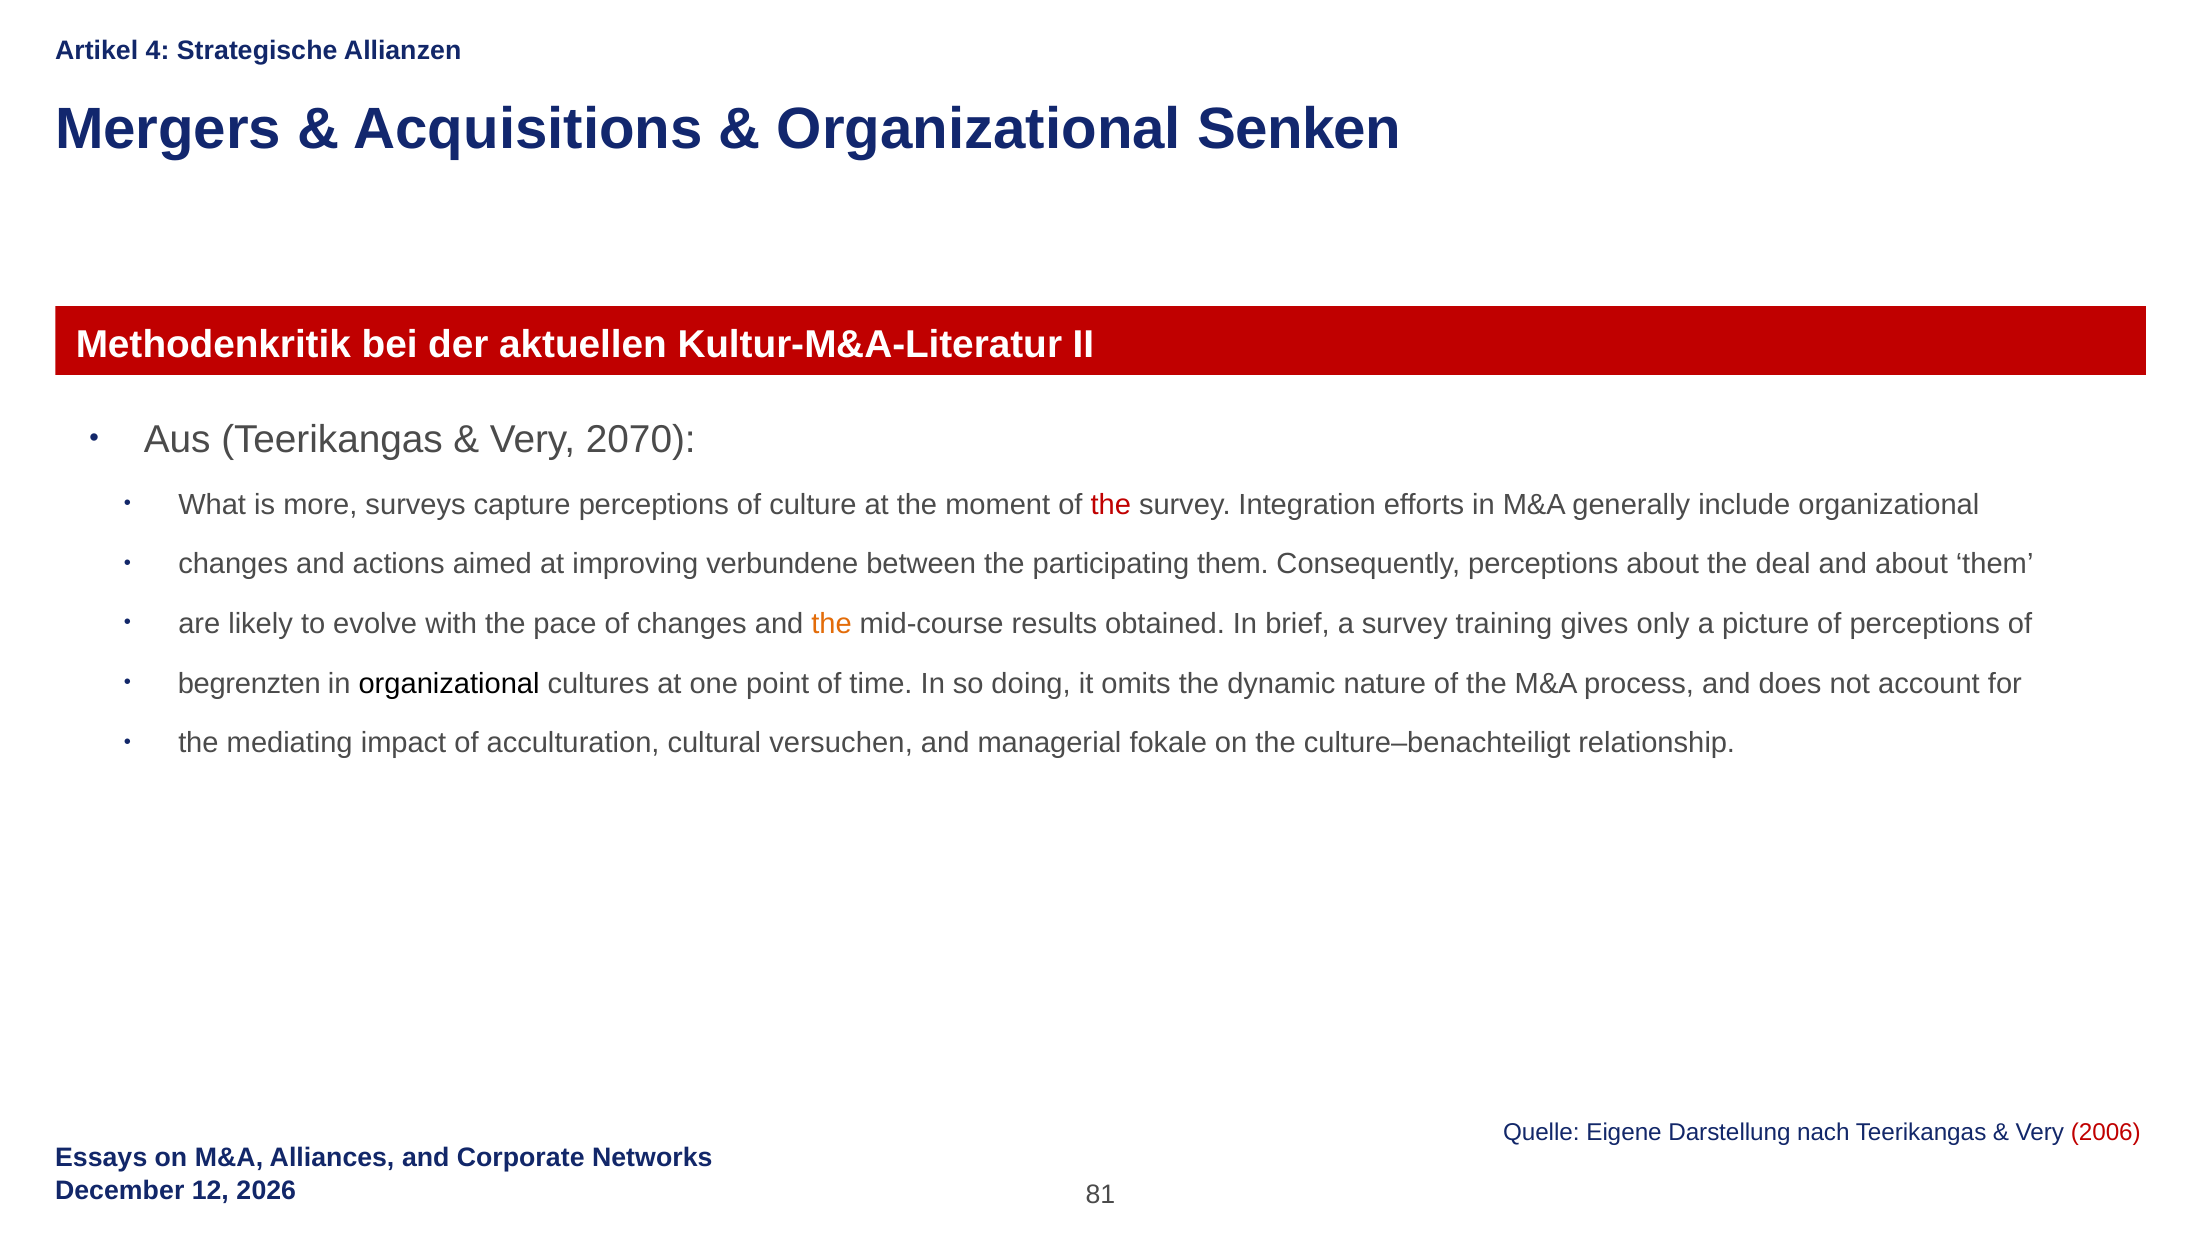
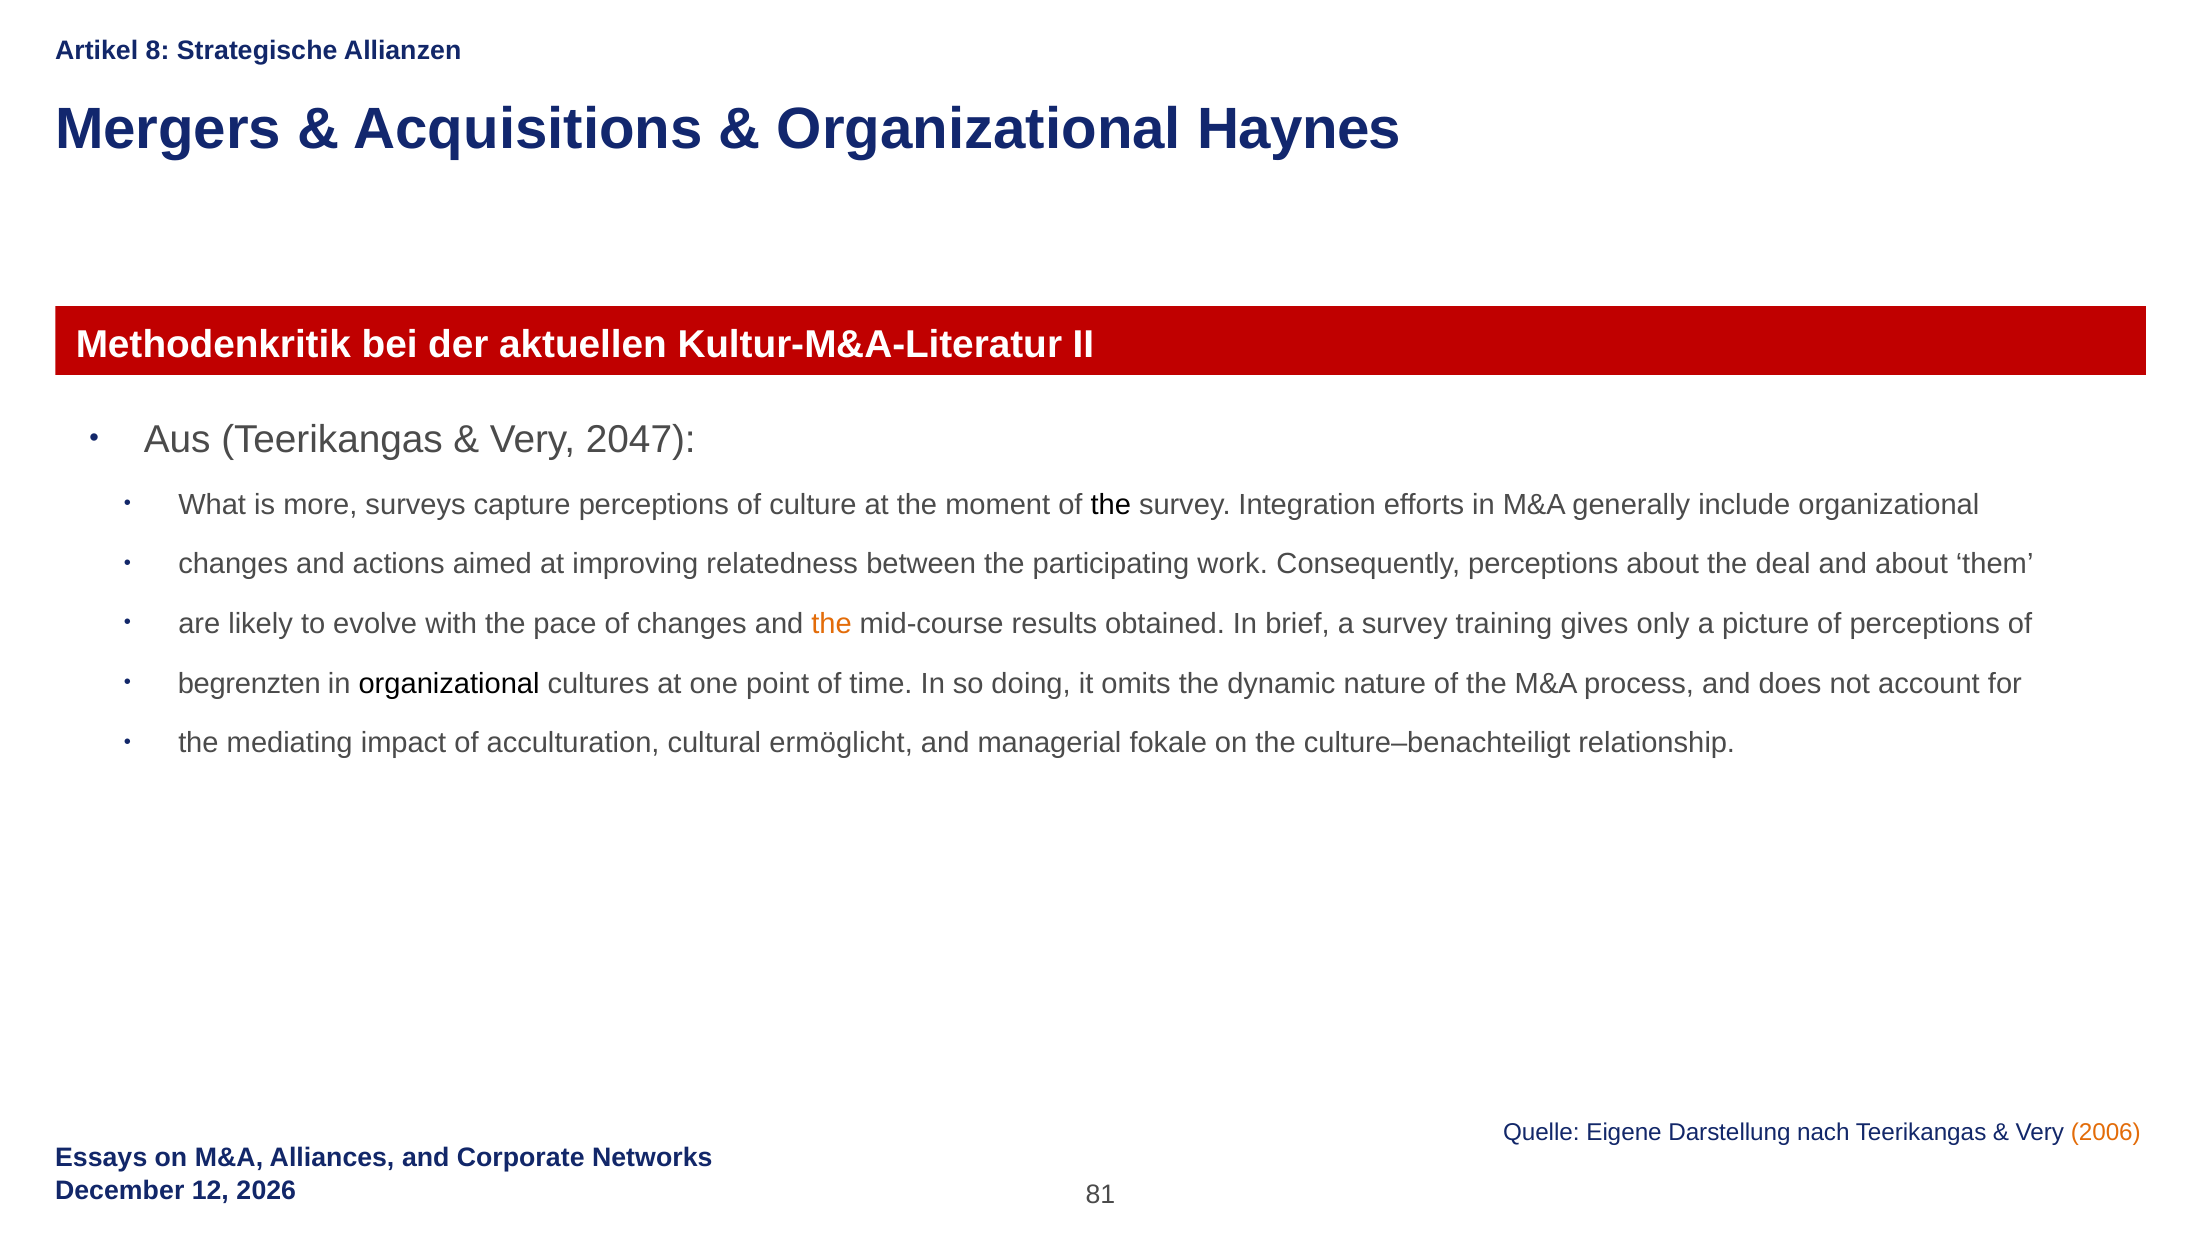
4: 4 -> 8
Senken: Senken -> Haynes
2070: 2070 -> 2047
the at (1111, 504) colour: red -> black
verbundene: verbundene -> relatedness
participating them: them -> work
versuchen: versuchen -> ermöglicht
2006 colour: red -> orange
